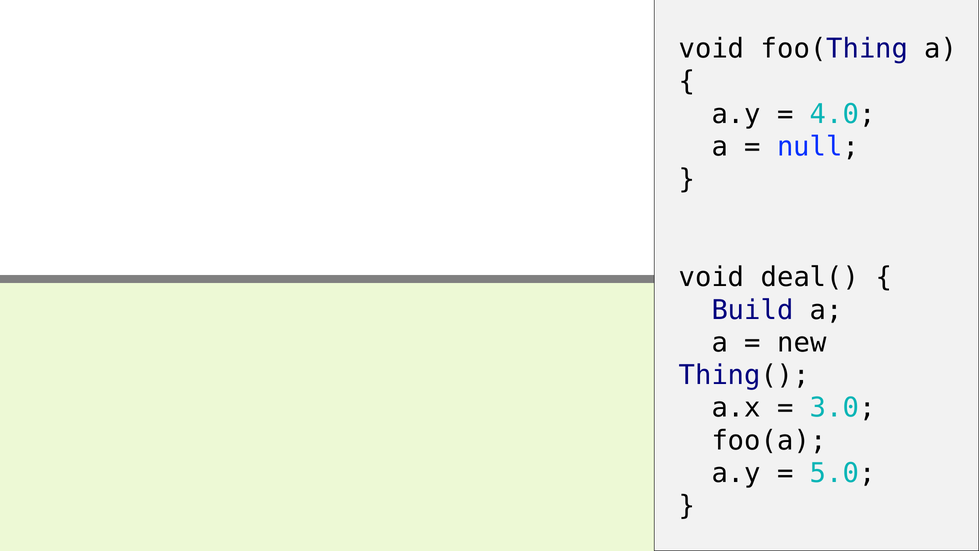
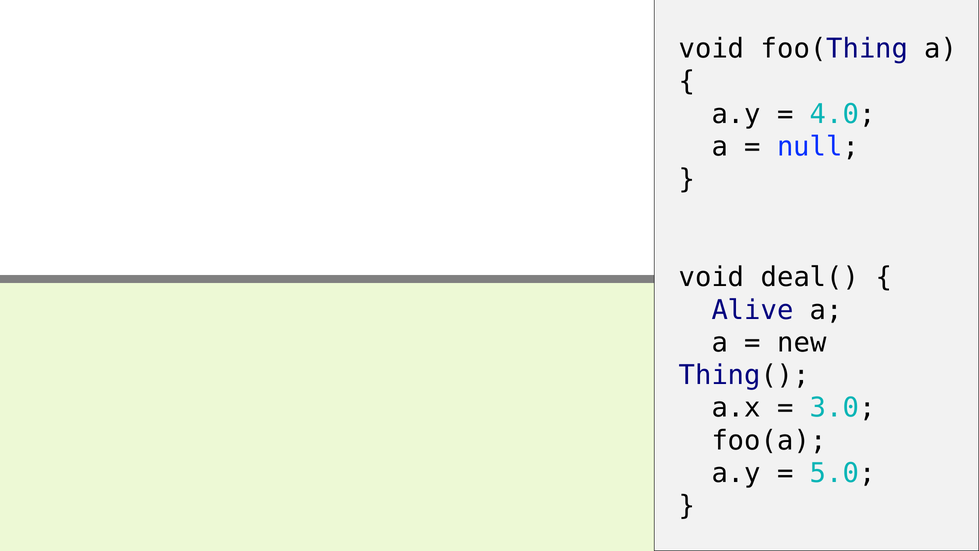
Build: Build -> Alive
